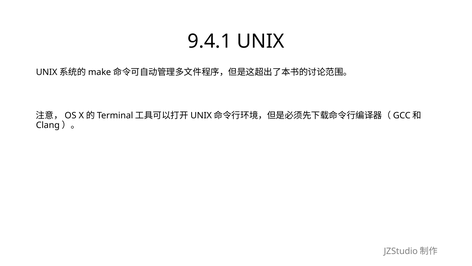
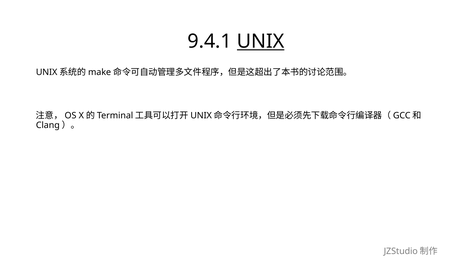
UNIX underline: none -> present
